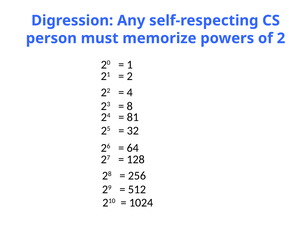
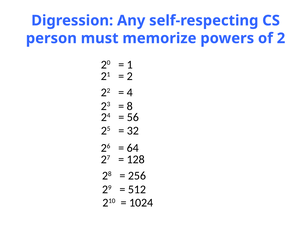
81: 81 -> 56
